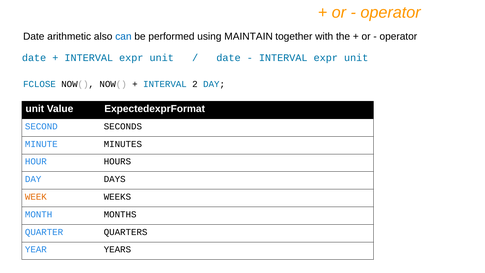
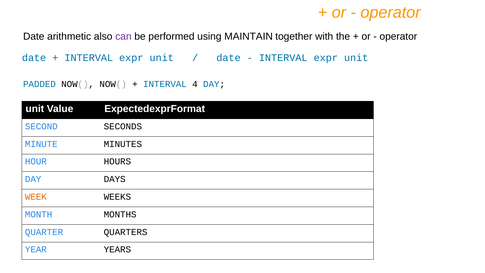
can colour: blue -> purple
FCLOSE: FCLOSE -> PADDED
2: 2 -> 4
